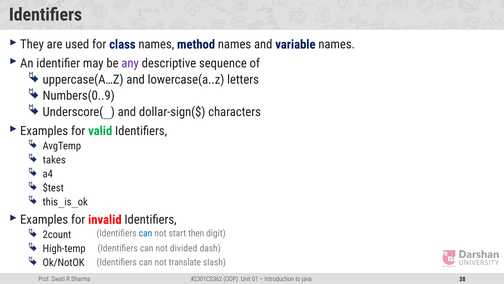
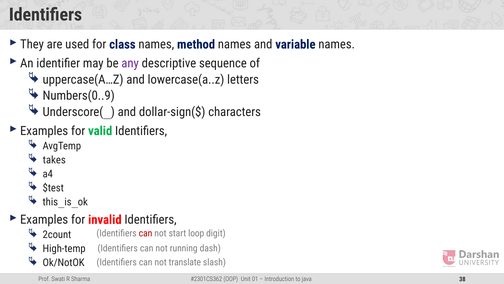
can at (146, 233) colour: blue -> red
then: then -> loop
divided: divided -> running
